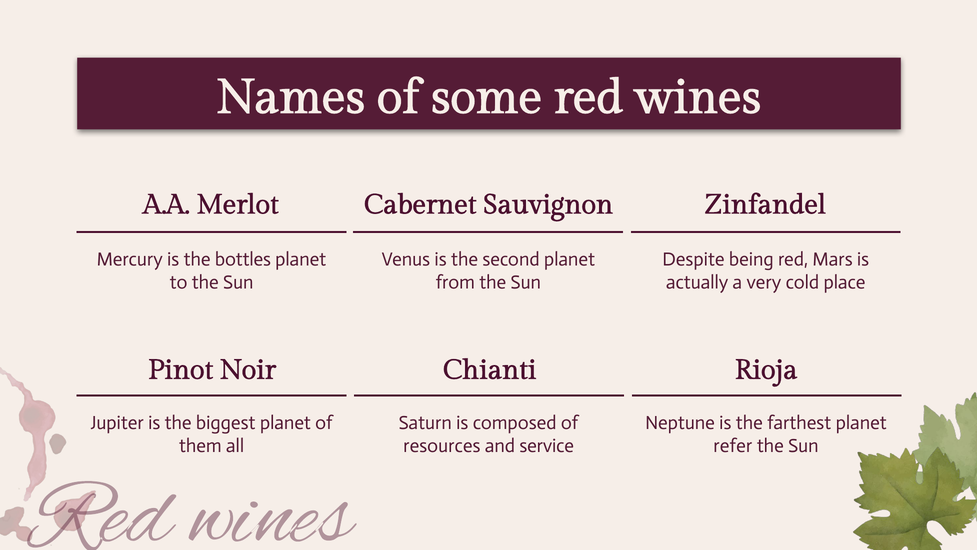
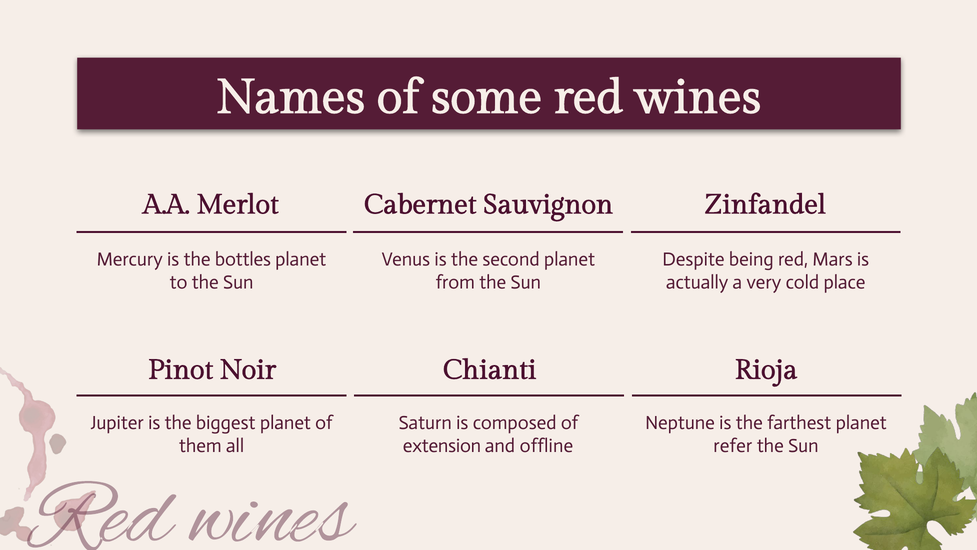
resources: resources -> extension
service: service -> offline
